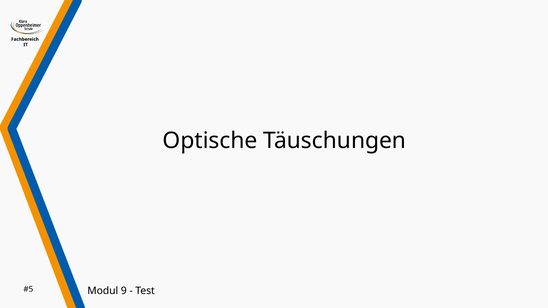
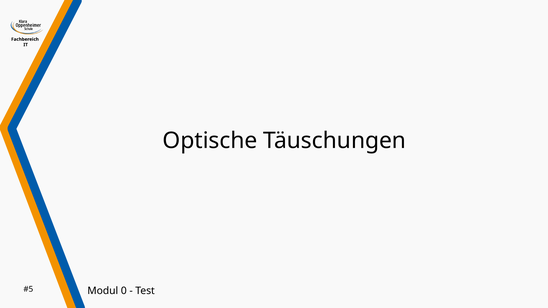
9: 9 -> 0
